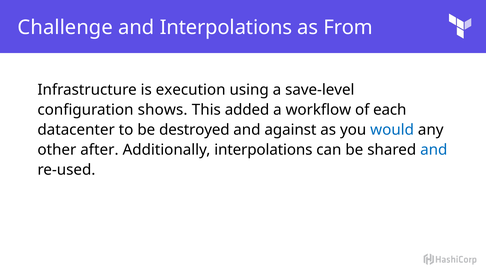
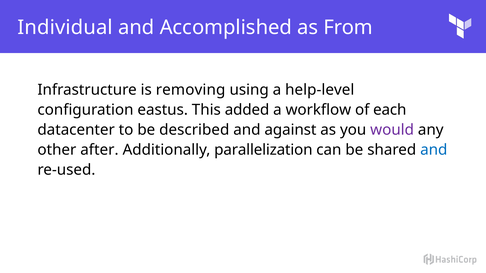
Challenge: Challenge -> Individual
and Interpolations: Interpolations -> Accomplished
execution: execution -> removing
save-level: save-level -> help-level
shows: shows -> eastus
destroyed: destroyed -> described
would colour: blue -> purple
Additionally interpolations: interpolations -> parallelization
